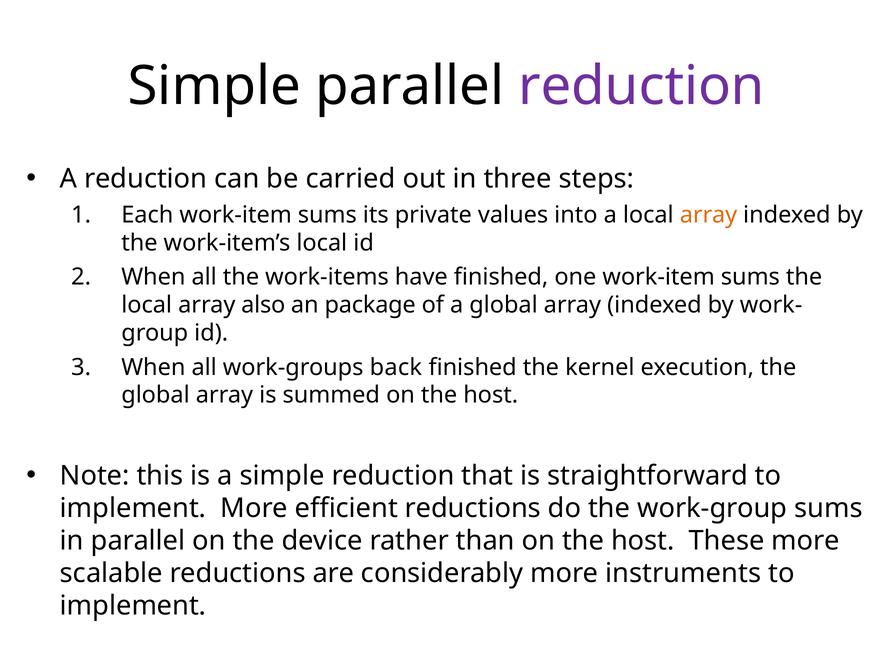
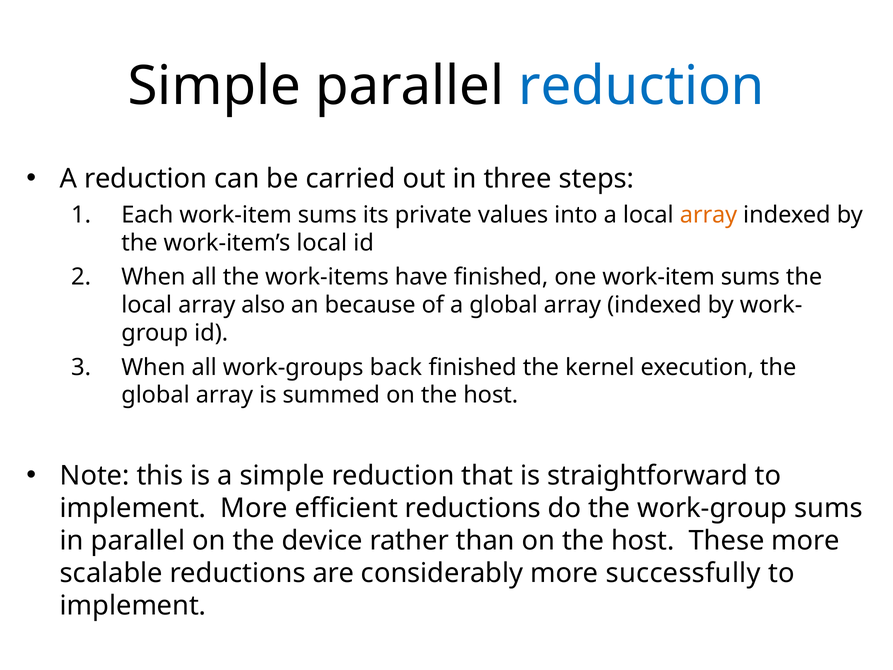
reduction at (642, 86) colour: purple -> blue
package: package -> because
instruments: instruments -> successfully
